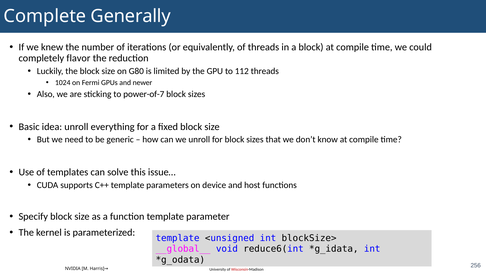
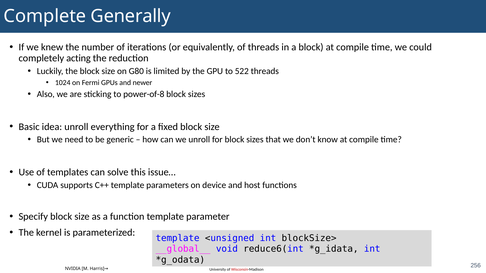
flavor: flavor -> acting
112: 112 -> 522
power-of-7: power-of-7 -> power-of-8
